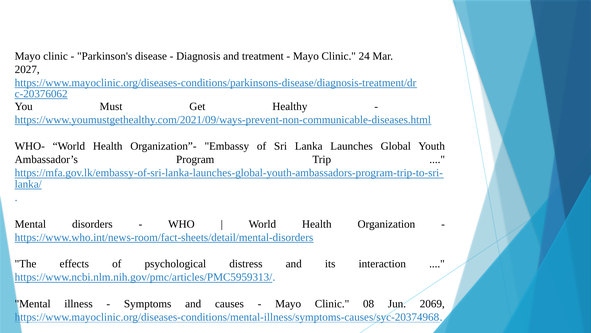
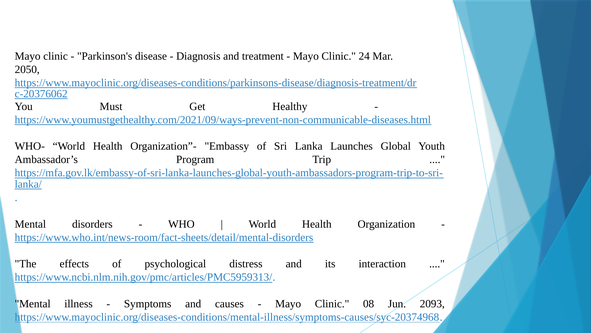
2027: 2027 -> 2050
2069: 2069 -> 2093
